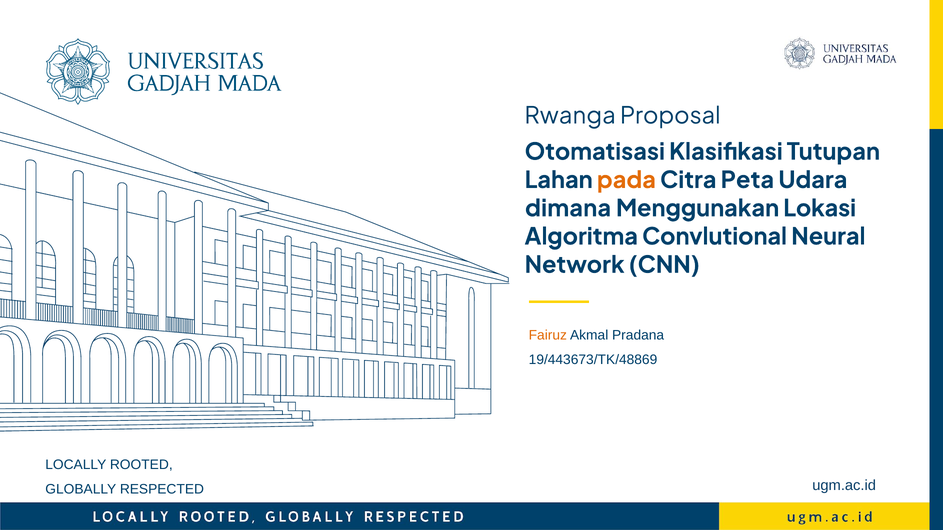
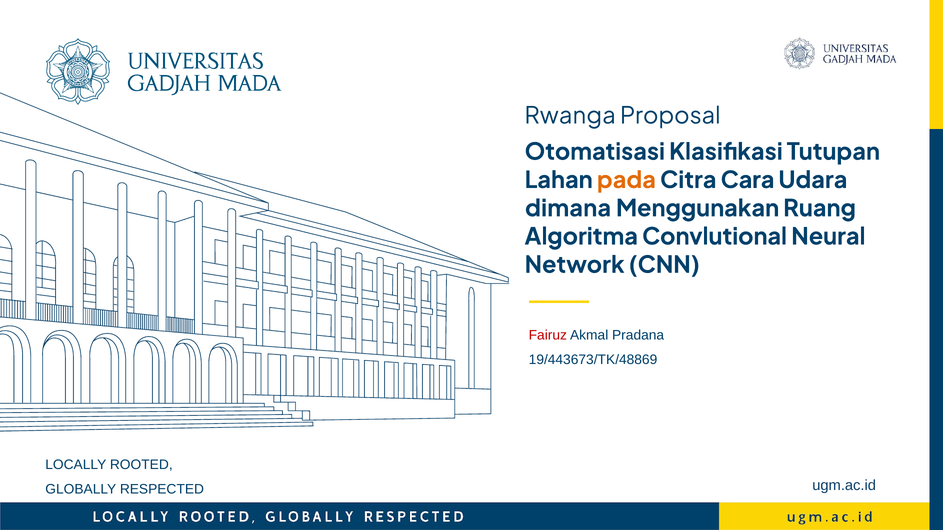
Peta: Peta -> Cara
Lokasi: Lokasi -> Ruang
Fairuz colour: orange -> red
